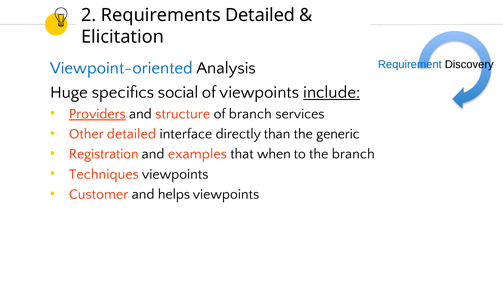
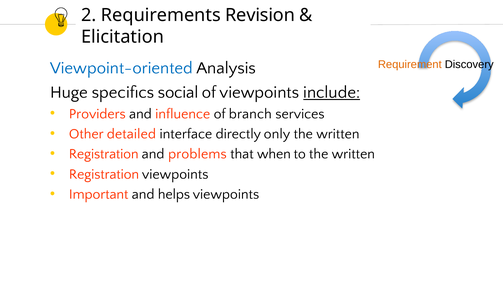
Requirements Detailed: Detailed -> Revision
Requirement colour: blue -> orange
Providers underline: present -> none
structure: structure -> influence
than: than -> only
generic at (338, 134): generic -> written
examples: examples -> problems
to the branch: branch -> written
Techniques at (104, 174): Techniques -> Registration
Customer: Customer -> Important
